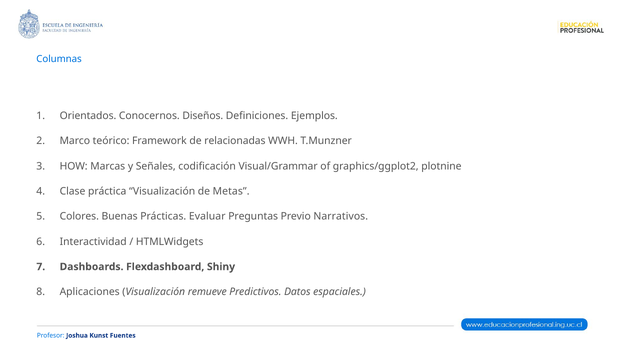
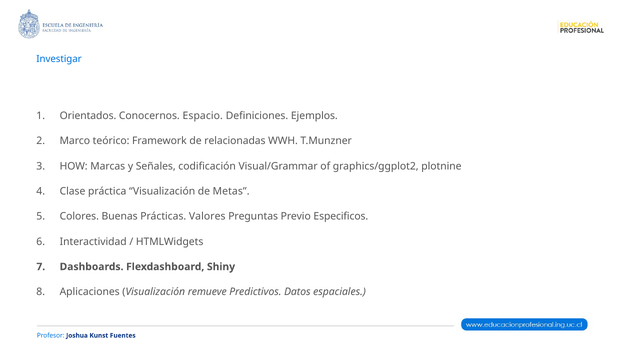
Columnas: Columnas -> Investigar
Diseños: Diseños -> Espacio
Evaluar: Evaluar -> Valores
Narrativos: Narrativos -> Especificos
